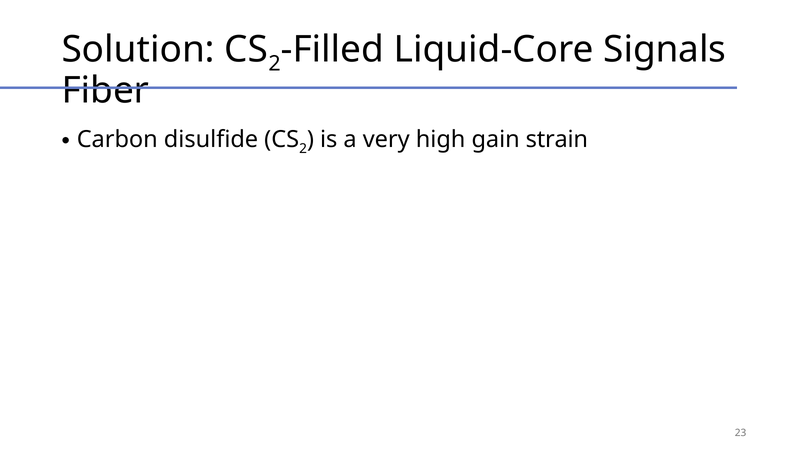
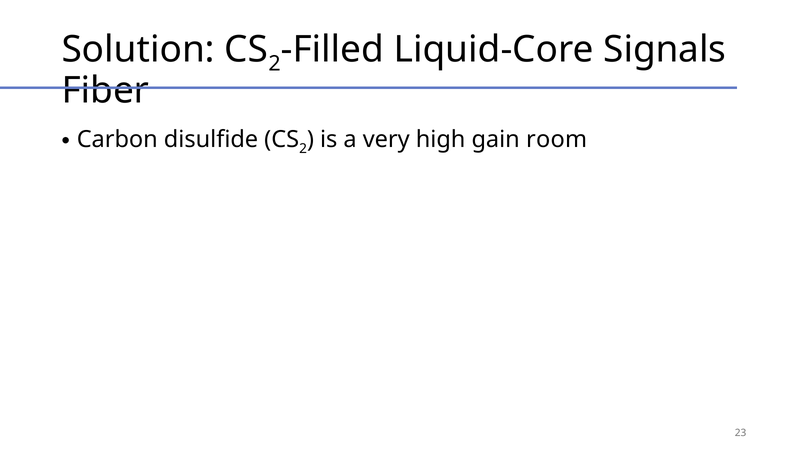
strain: strain -> room
